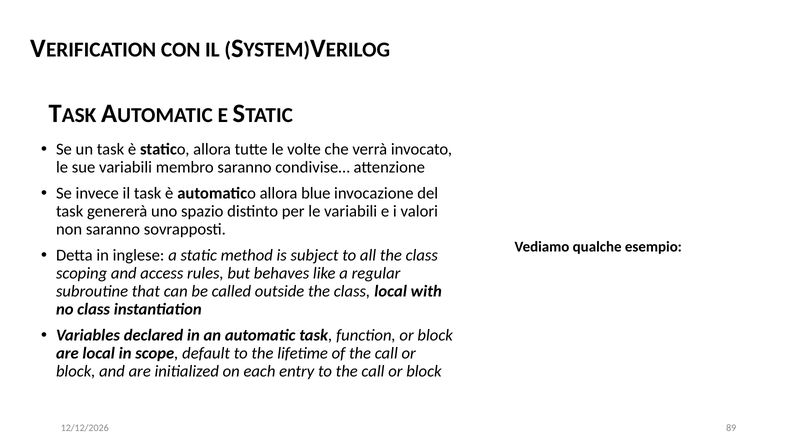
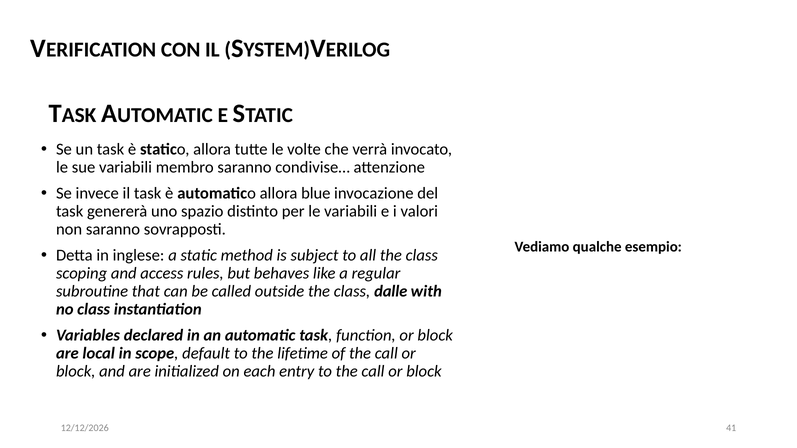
class local: local -> dalle
89: 89 -> 41
